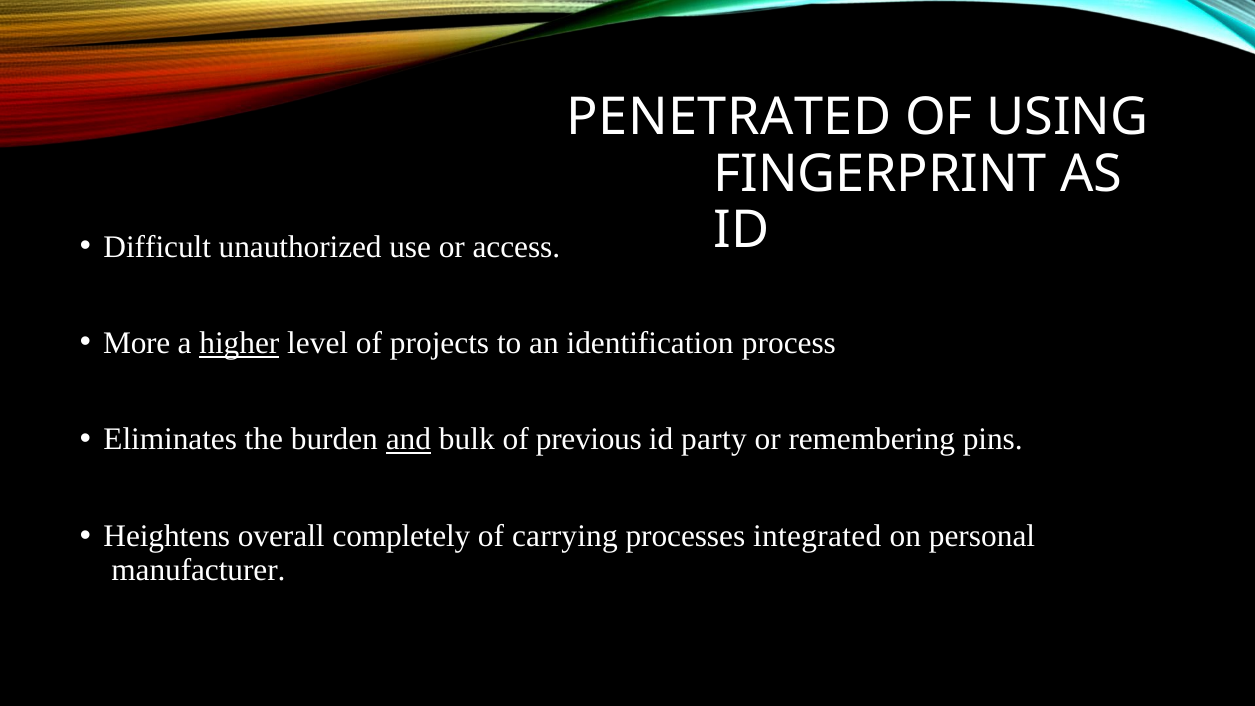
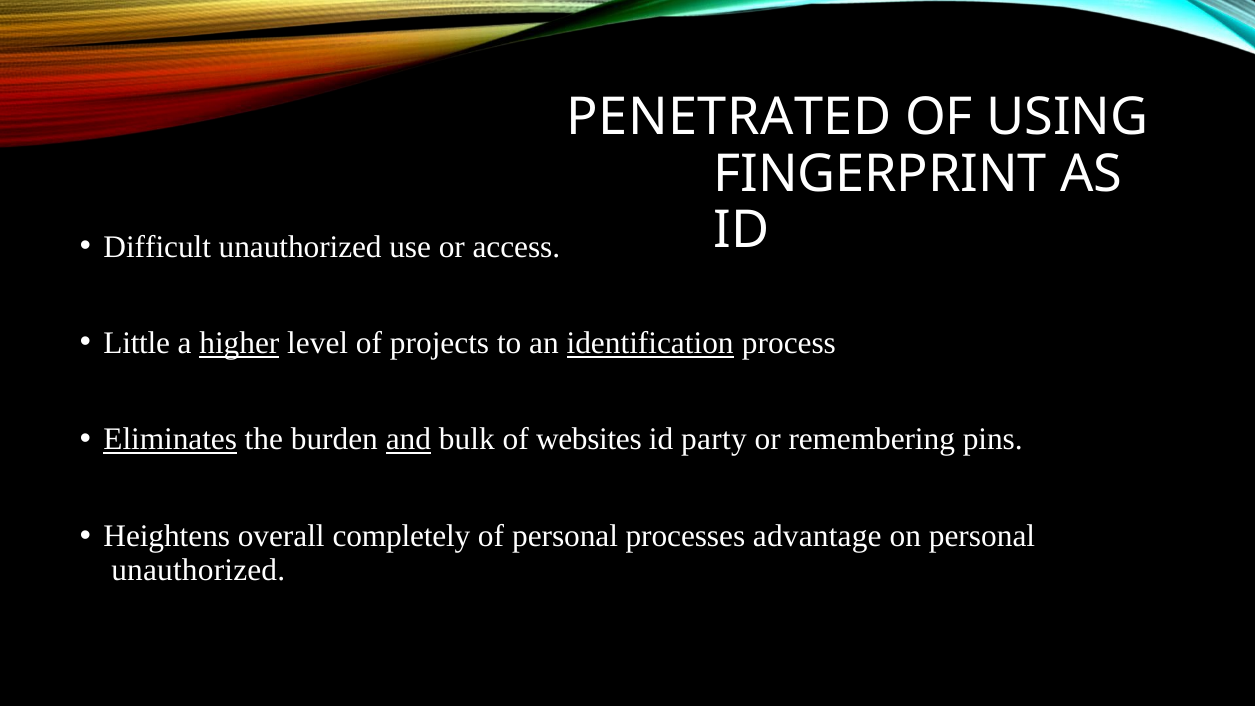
More: More -> Little
identification underline: none -> present
Eliminates underline: none -> present
previous: previous -> websites
of carrying: carrying -> personal
integrated: integrated -> advantage
manufacturer at (198, 570): manufacturer -> unauthorized
